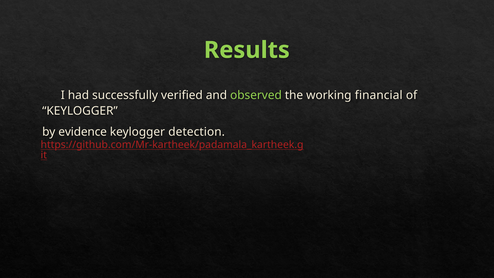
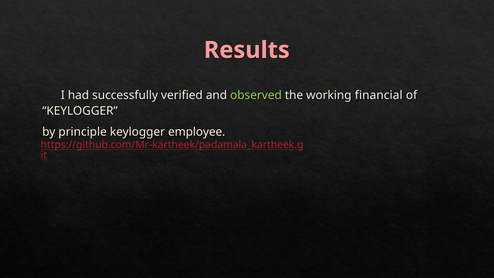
Results colour: light green -> pink
evidence: evidence -> principle
detection: detection -> employee
